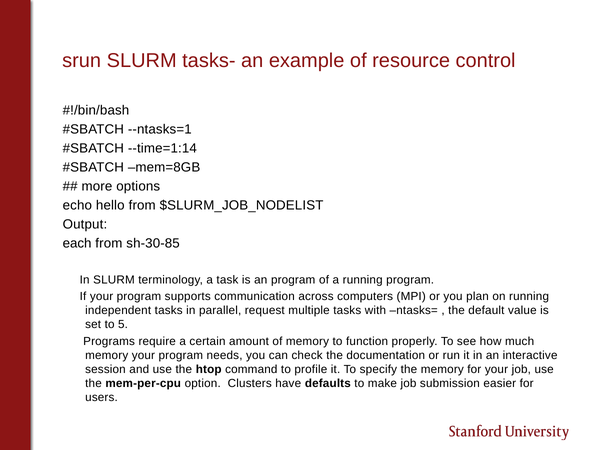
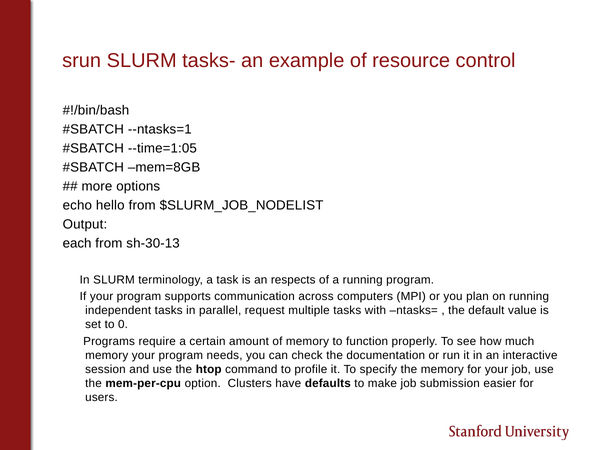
--time=1:14: --time=1:14 -> --time=1:05
sh-30-85: sh-30-85 -> sh-30-13
an program: program -> respects
5: 5 -> 0
